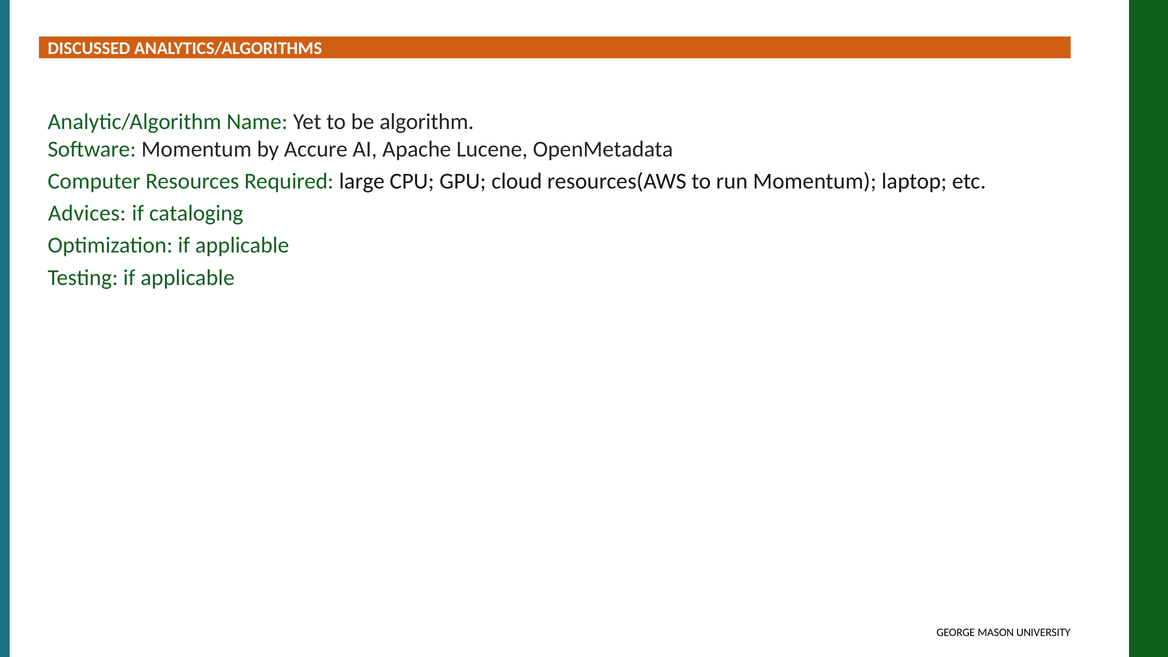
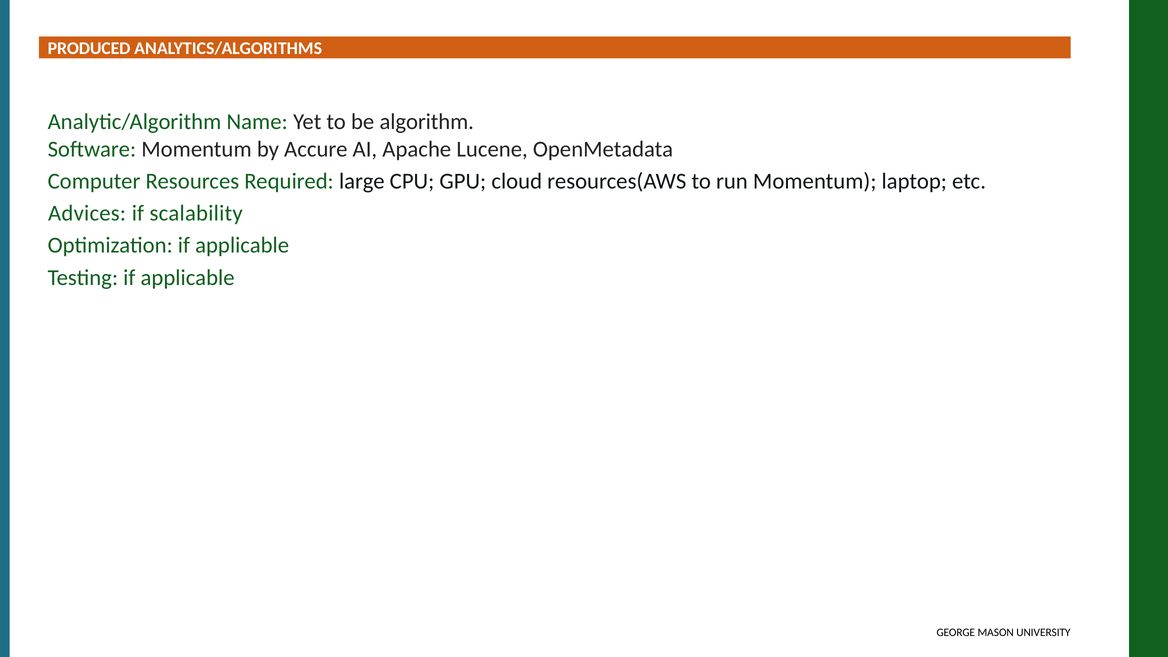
DISCUSSED: DISCUSSED -> PRODUCED
cataloging: cataloging -> scalability
